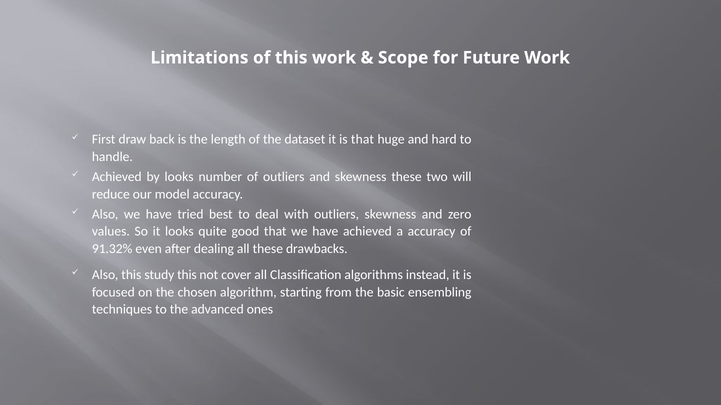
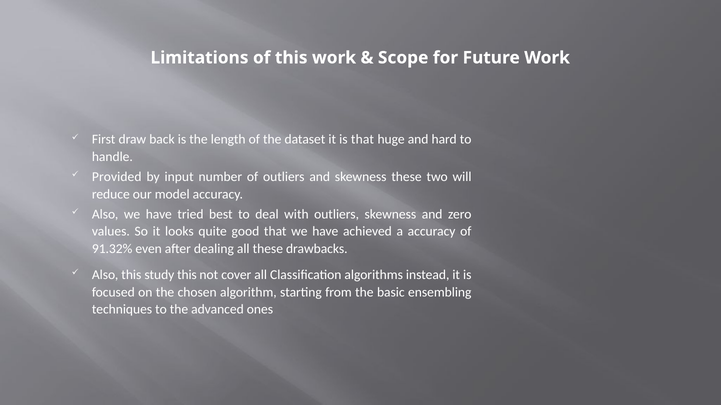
Achieved at (117, 177): Achieved -> Provided
by looks: looks -> input
